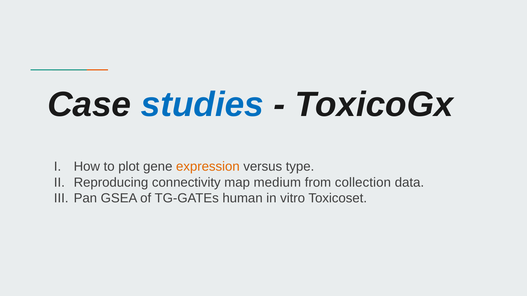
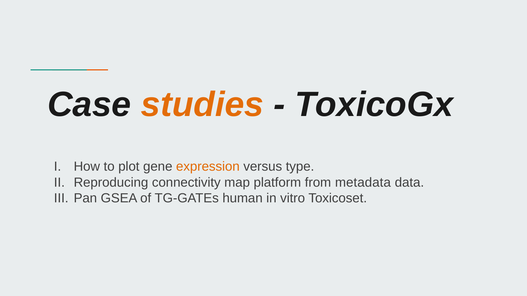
studies colour: blue -> orange
medium: medium -> platform
collection: collection -> metadata
